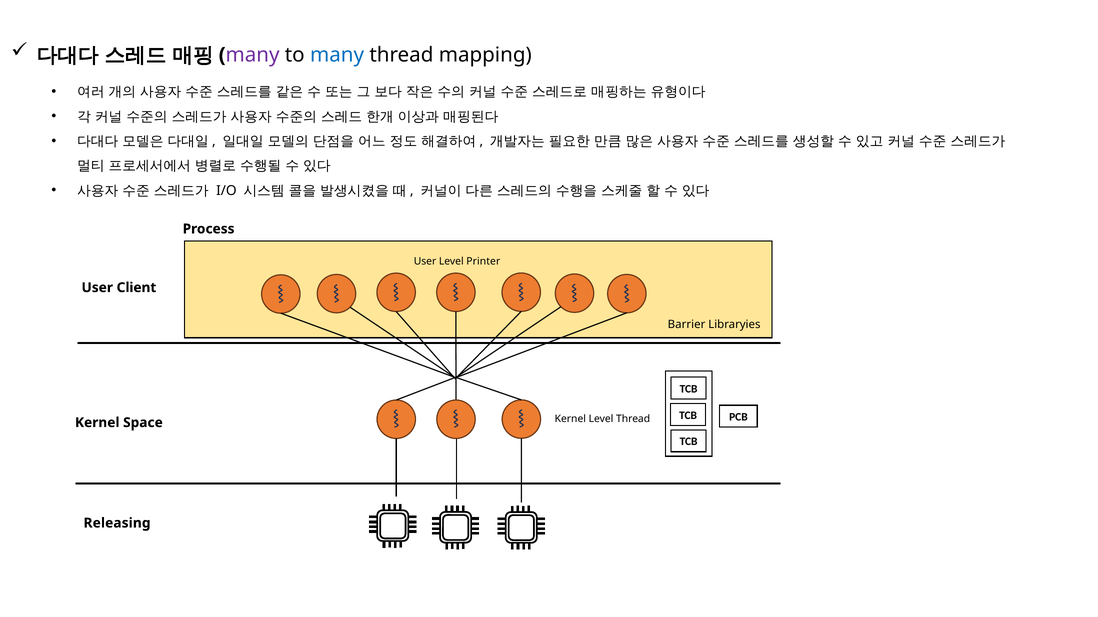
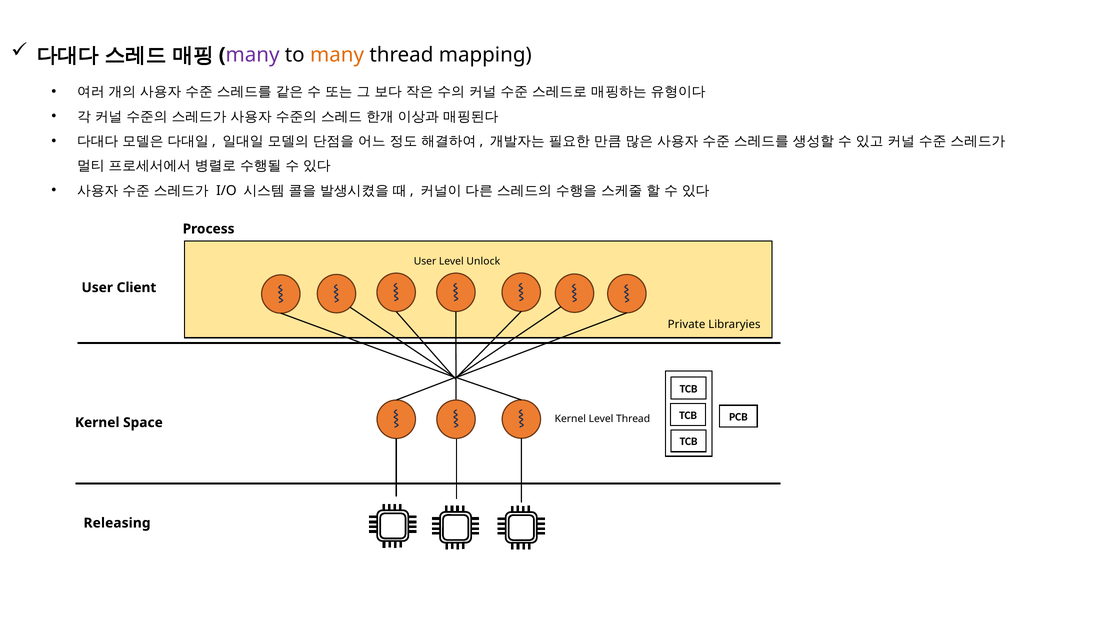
many at (337, 55) colour: blue -> orange
Printer: Printer -> Unlock
Barrier: Barrier -> Private
